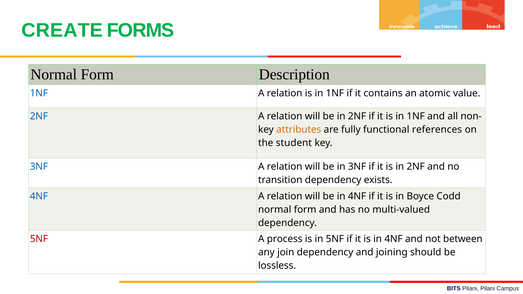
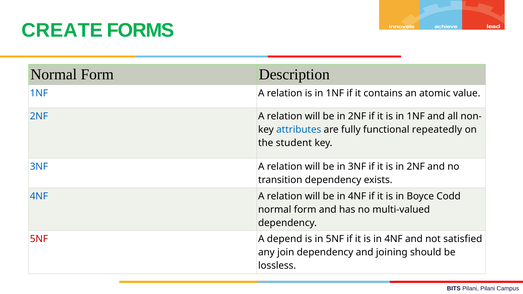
attributes colour: orange -> blue
references: references -> repeatedly
process: process -> depend
between: between -> satisfied
